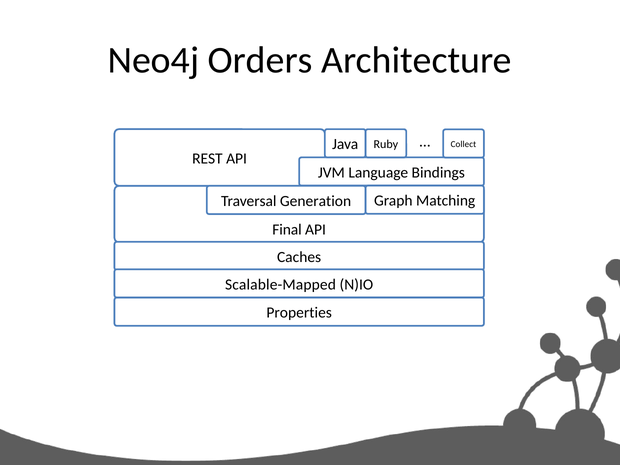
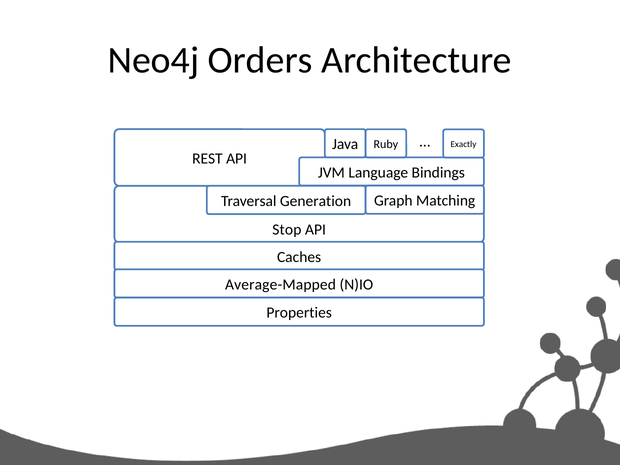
Collect: Collect -> Exactly
Final: Final -> Stop
Scalable-Mapped: Scalable-Mapped -> Average-Mapped
